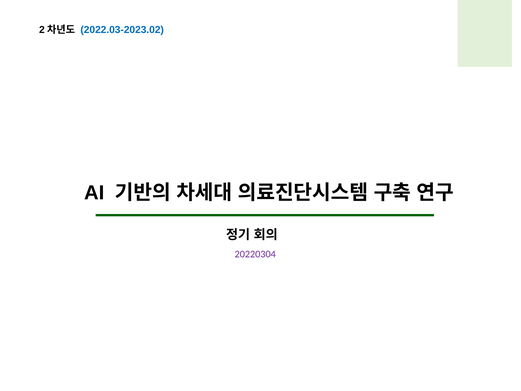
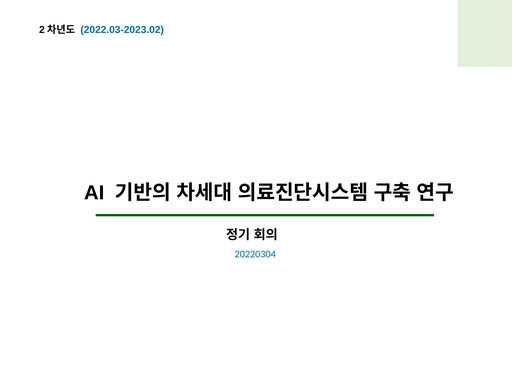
20220304 colour: purple -> blue
